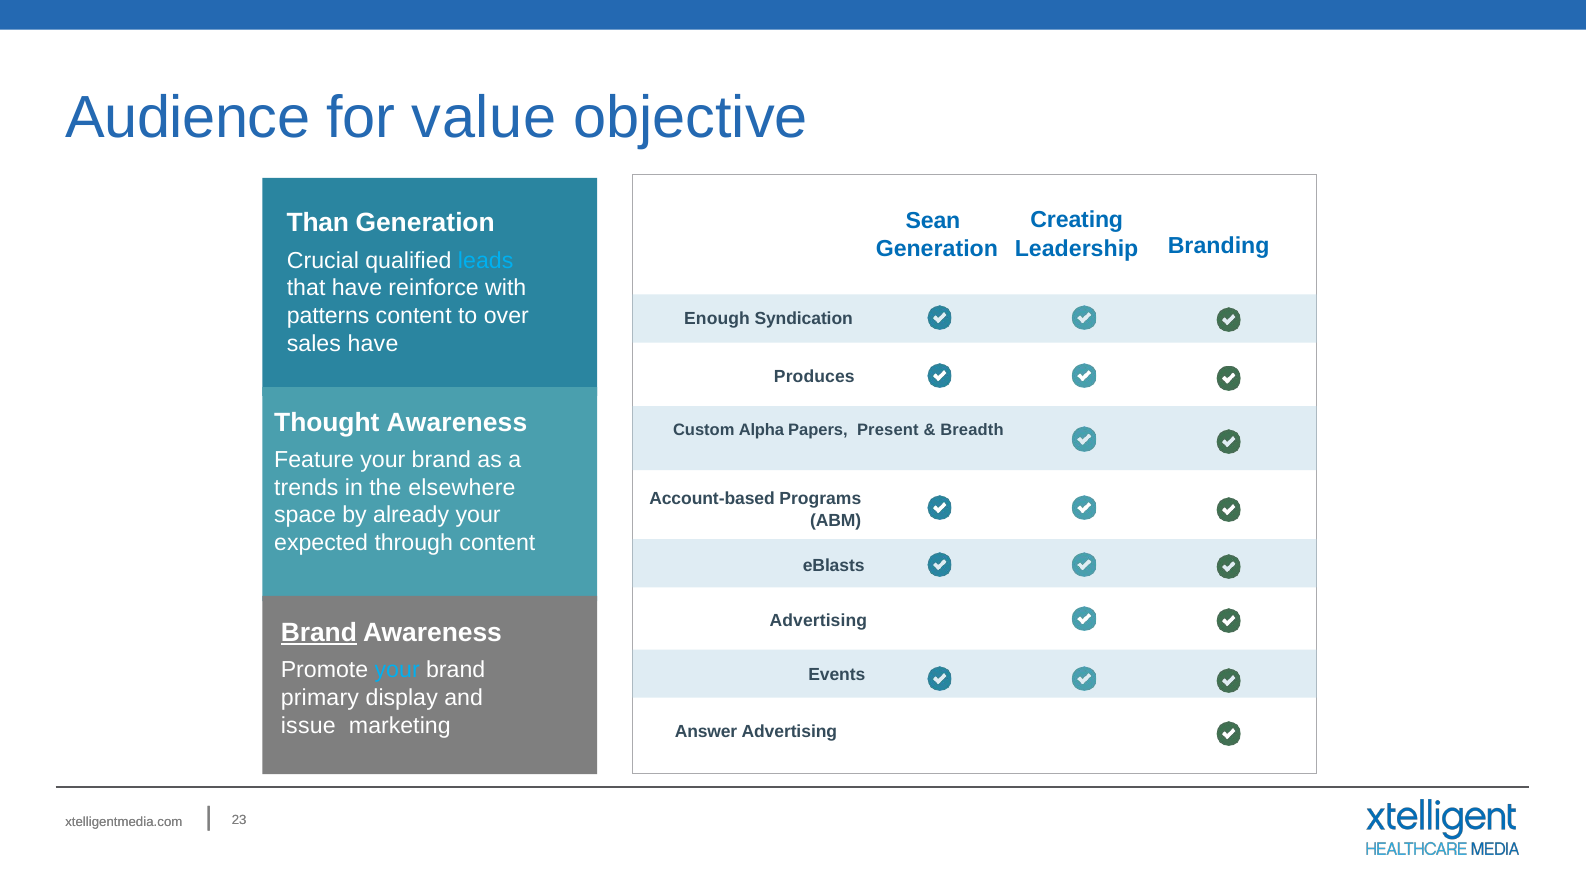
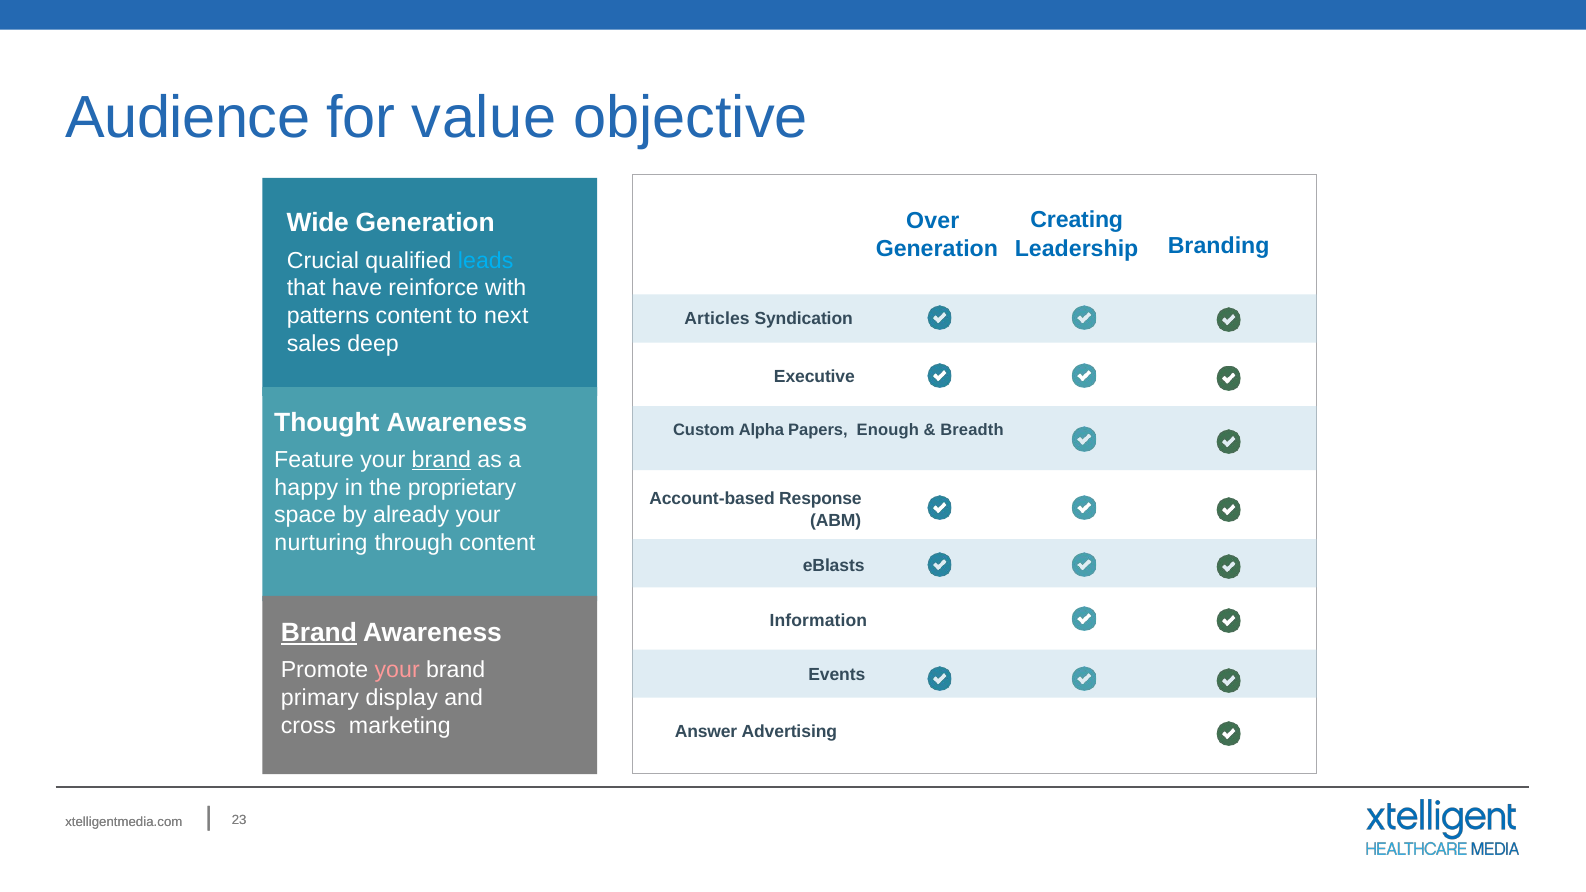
Sean: Sean -> Over
Than: Than -> Wide
over: over -> next
Enough: Enough -> Articles
sales have: have -> deep
Produces: Produces -> Executive
Present: Present -> Enough
brand at (441, 460) underline: none -> present
trends: trends -> happy
elsewhere: elsewhere -> proprietary
Programs: Programs -> Response
expected: expected -> nurturing
Advertising at (818, 620): Advertising -> Information
your at (397, 670) colour: light blue -> pink
issue: issue -> cross
